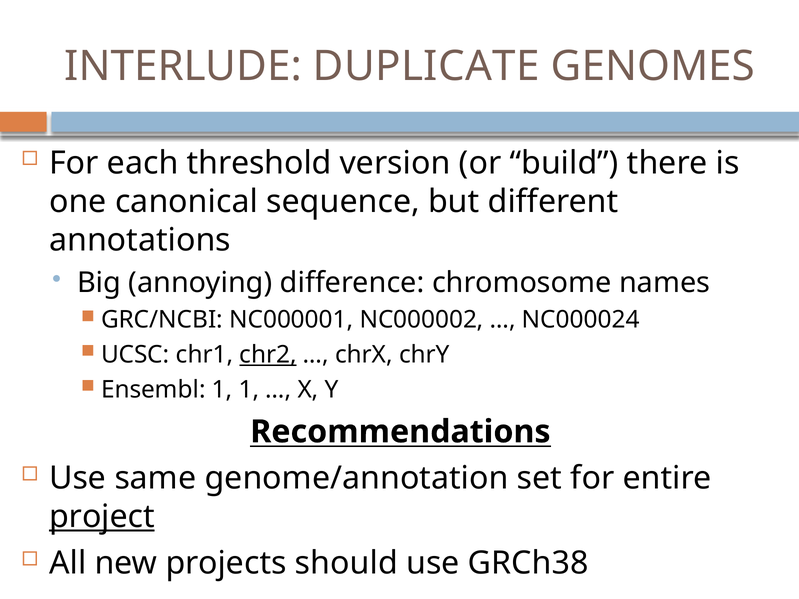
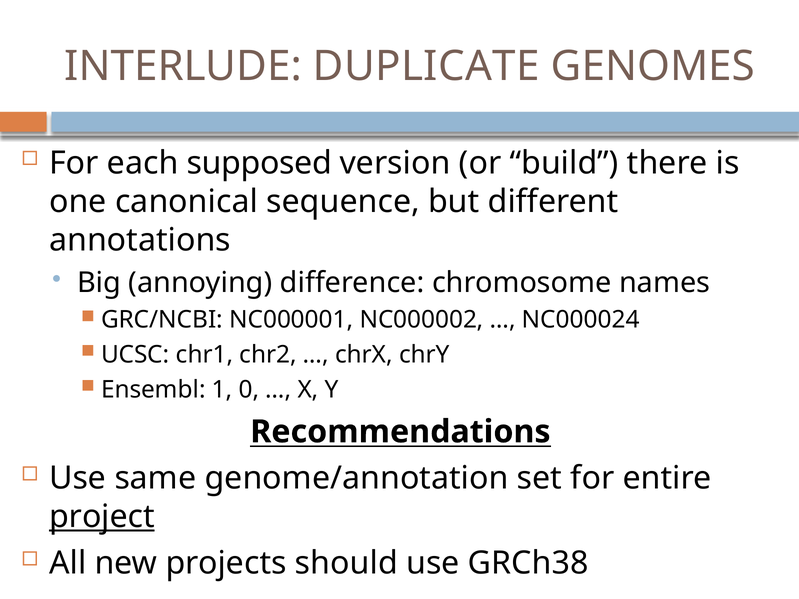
threshold: threshold -> supposed
chr2 underline: present -> none
1 1: 1 -> 0
